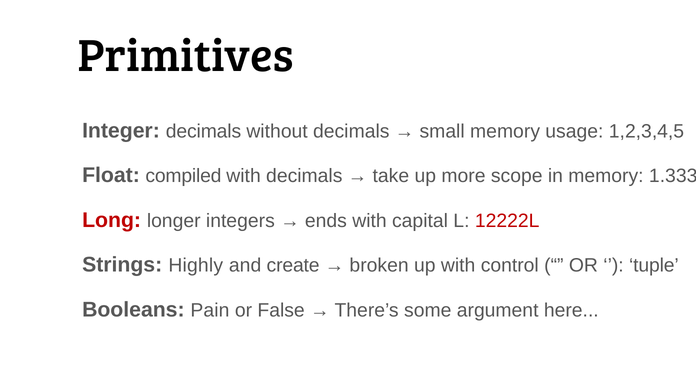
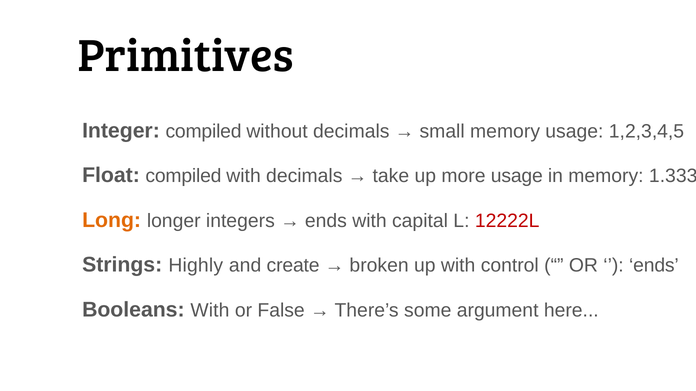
Integer decimals: decimals -> compiled
more scope: scope -> usage
Long colour: red -> orange
tuple at (654, 266): tuple -> ends
Booleans Pain: Pain -> With
